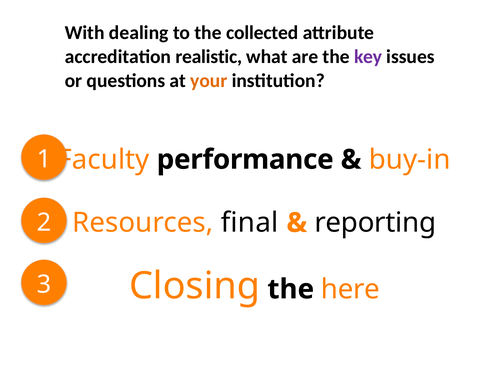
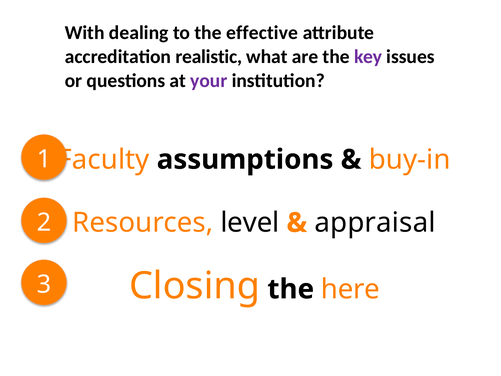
collected: collected -> effective
your colour: orange -> purple
performance: performance -> assumptions
final: final -> level
reporting: reporting -> appraisal
